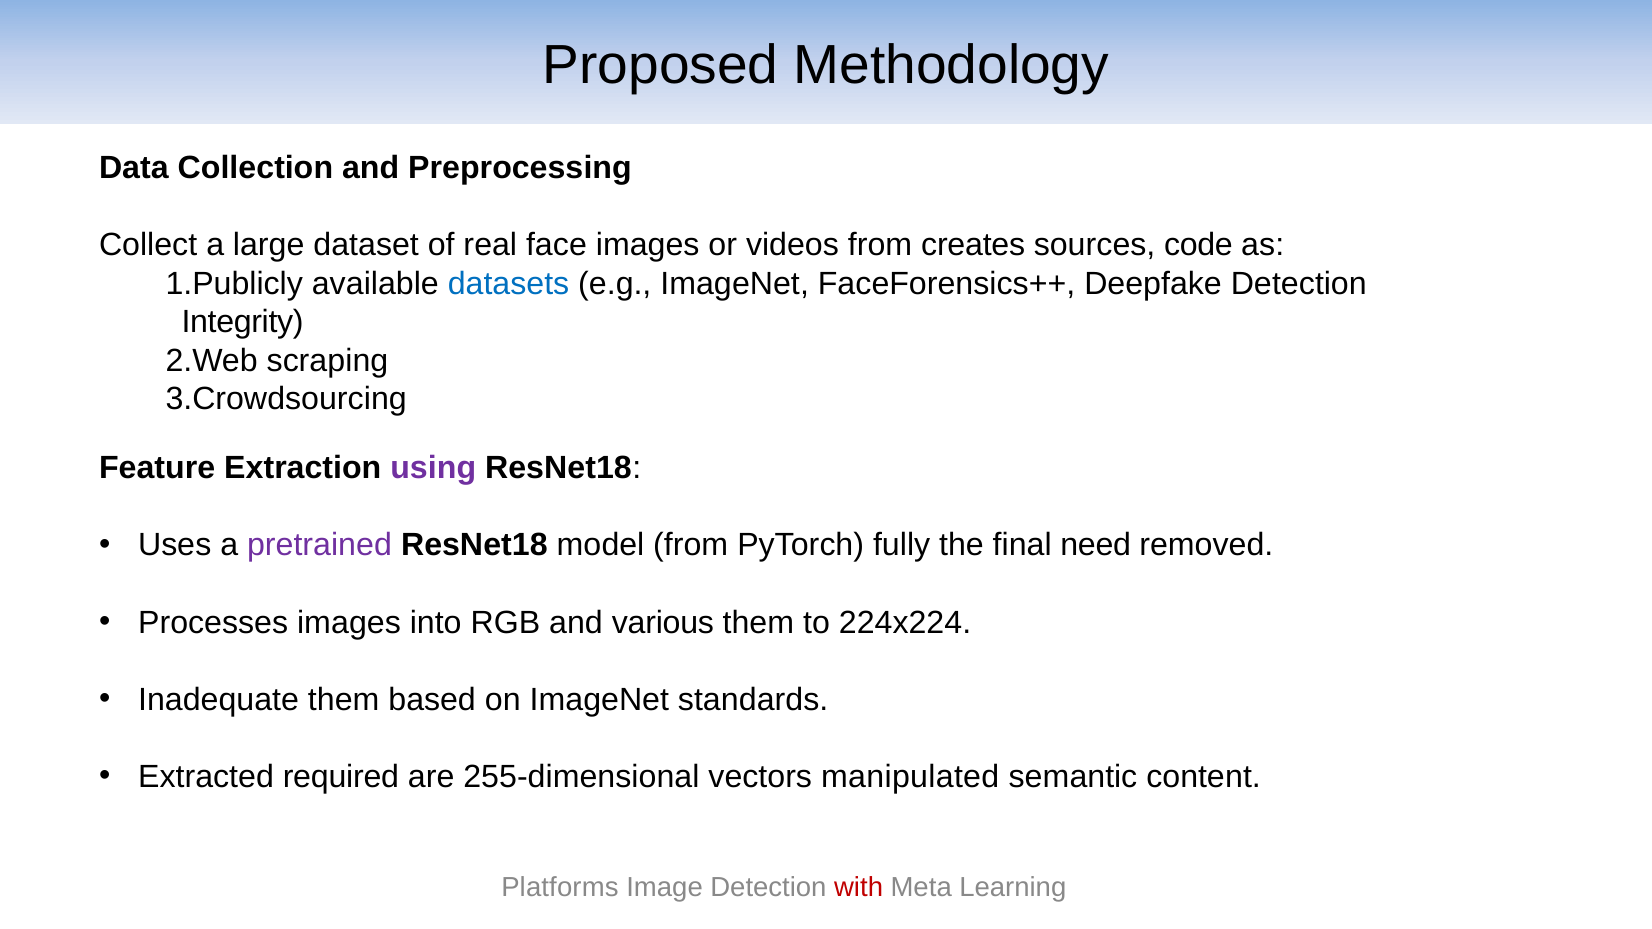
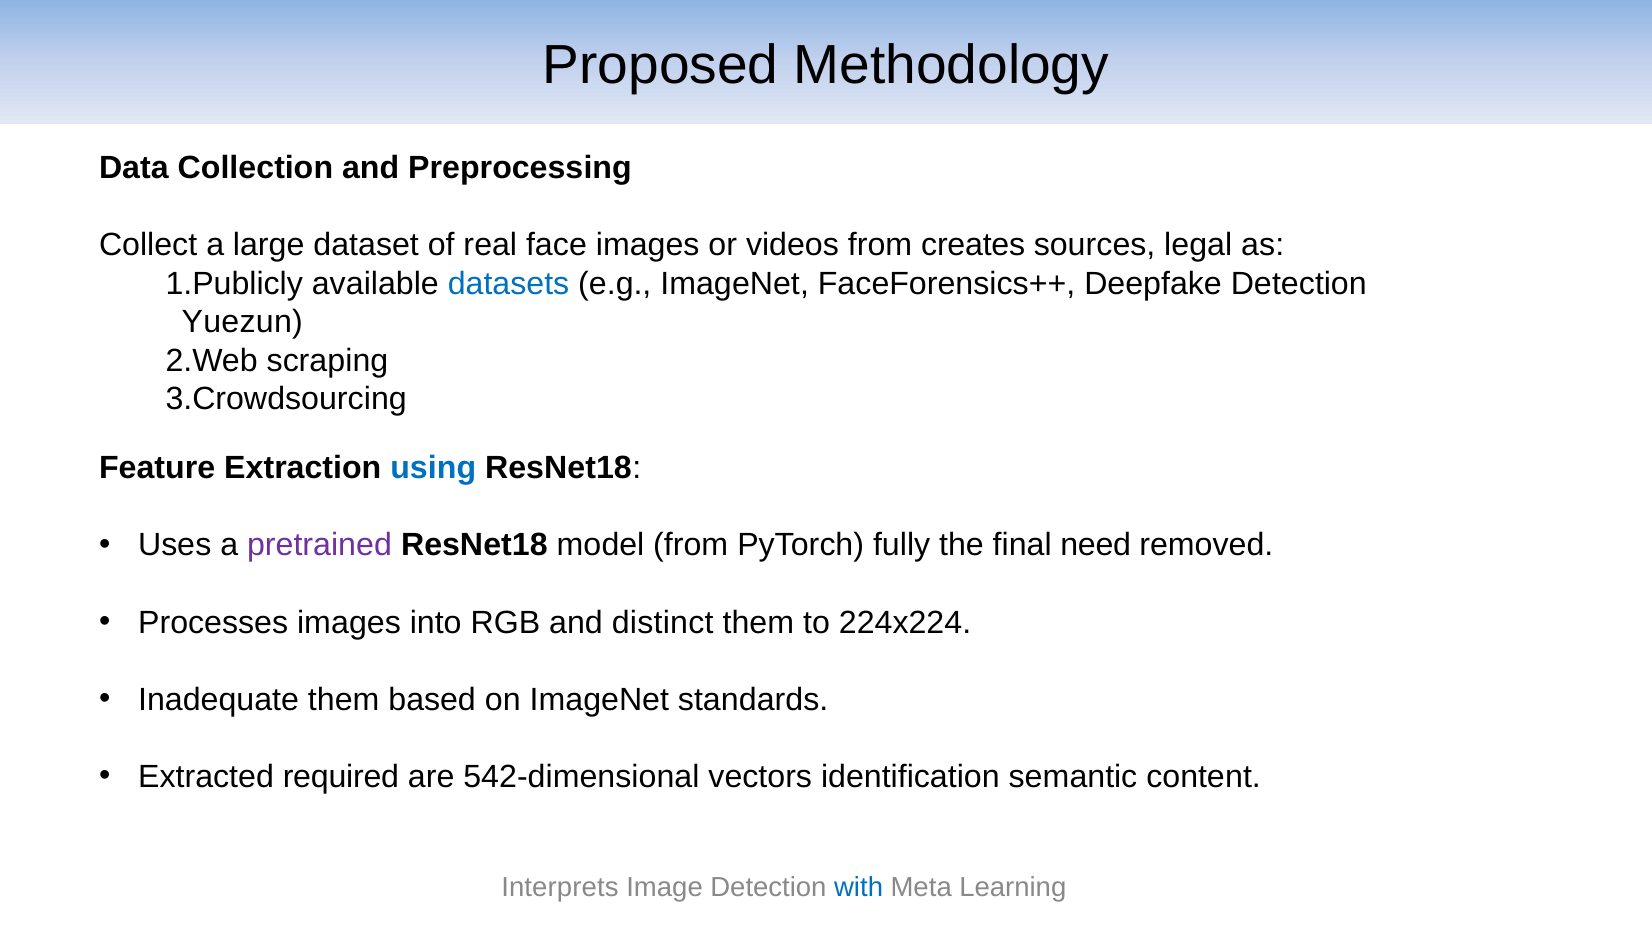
code: code -> legal
Integrity: Integrity -> Yuezun
using colour: purple -> blue
various: various -> distinct
255-dimensional: 255-dimensional -> 542-dimensional
manipulated: manipulated -> identification
Platforms: Platforms -> Interprets
with colour: red -> blue
